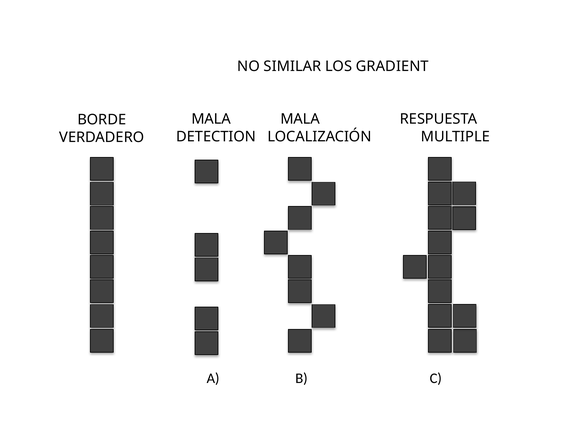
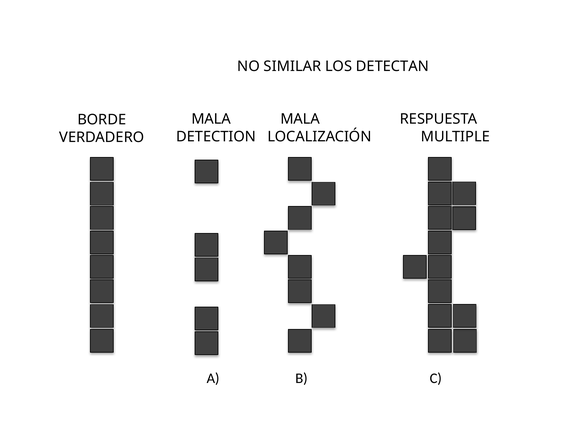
GRADIENT: GRADIENT -> DETECTAN
